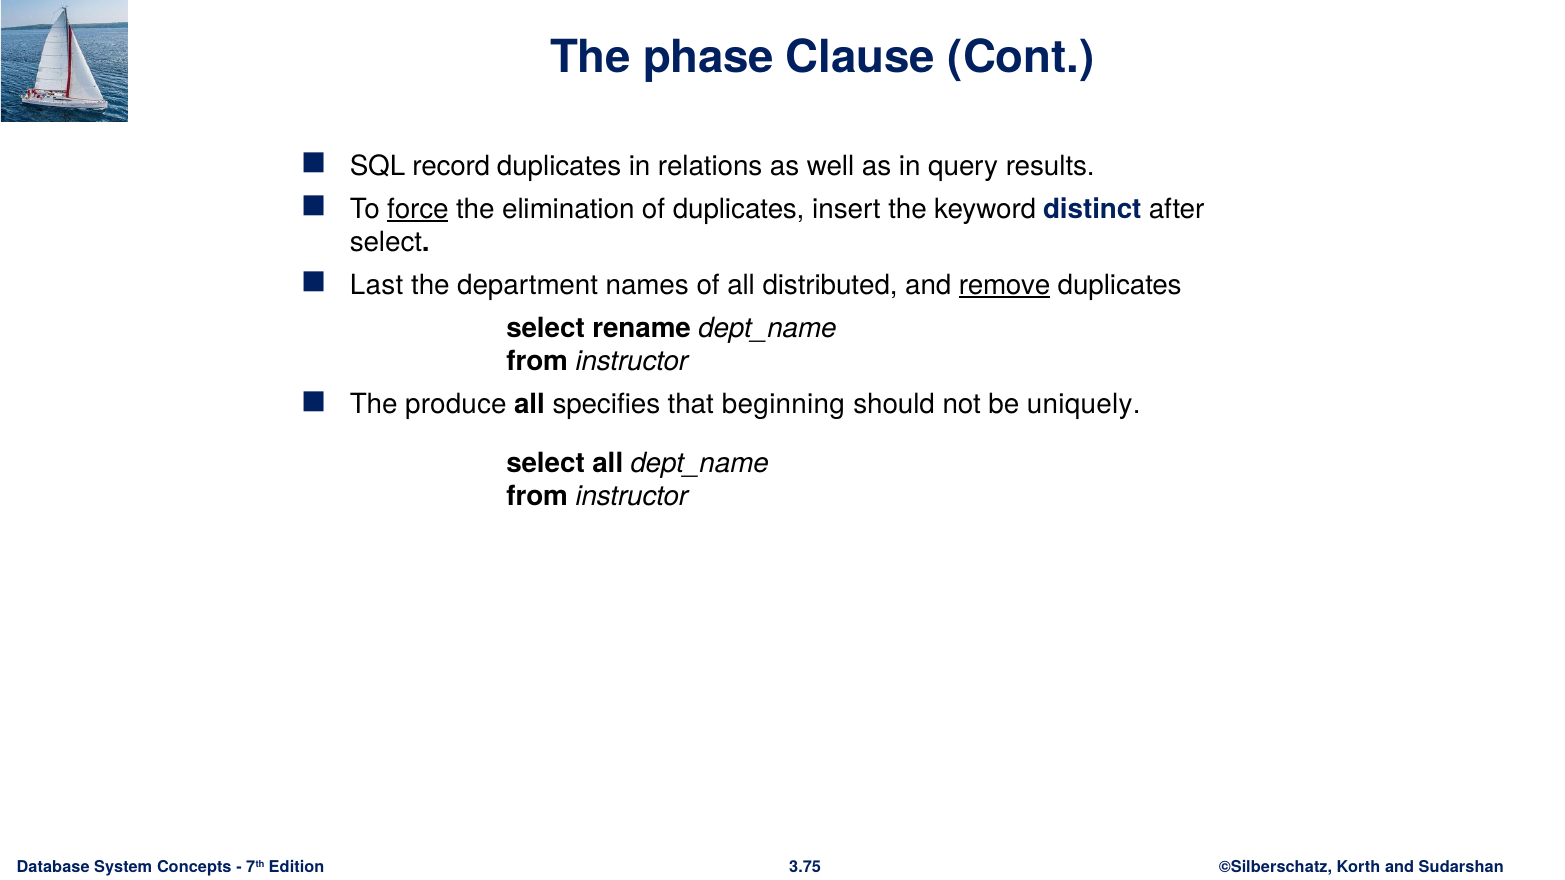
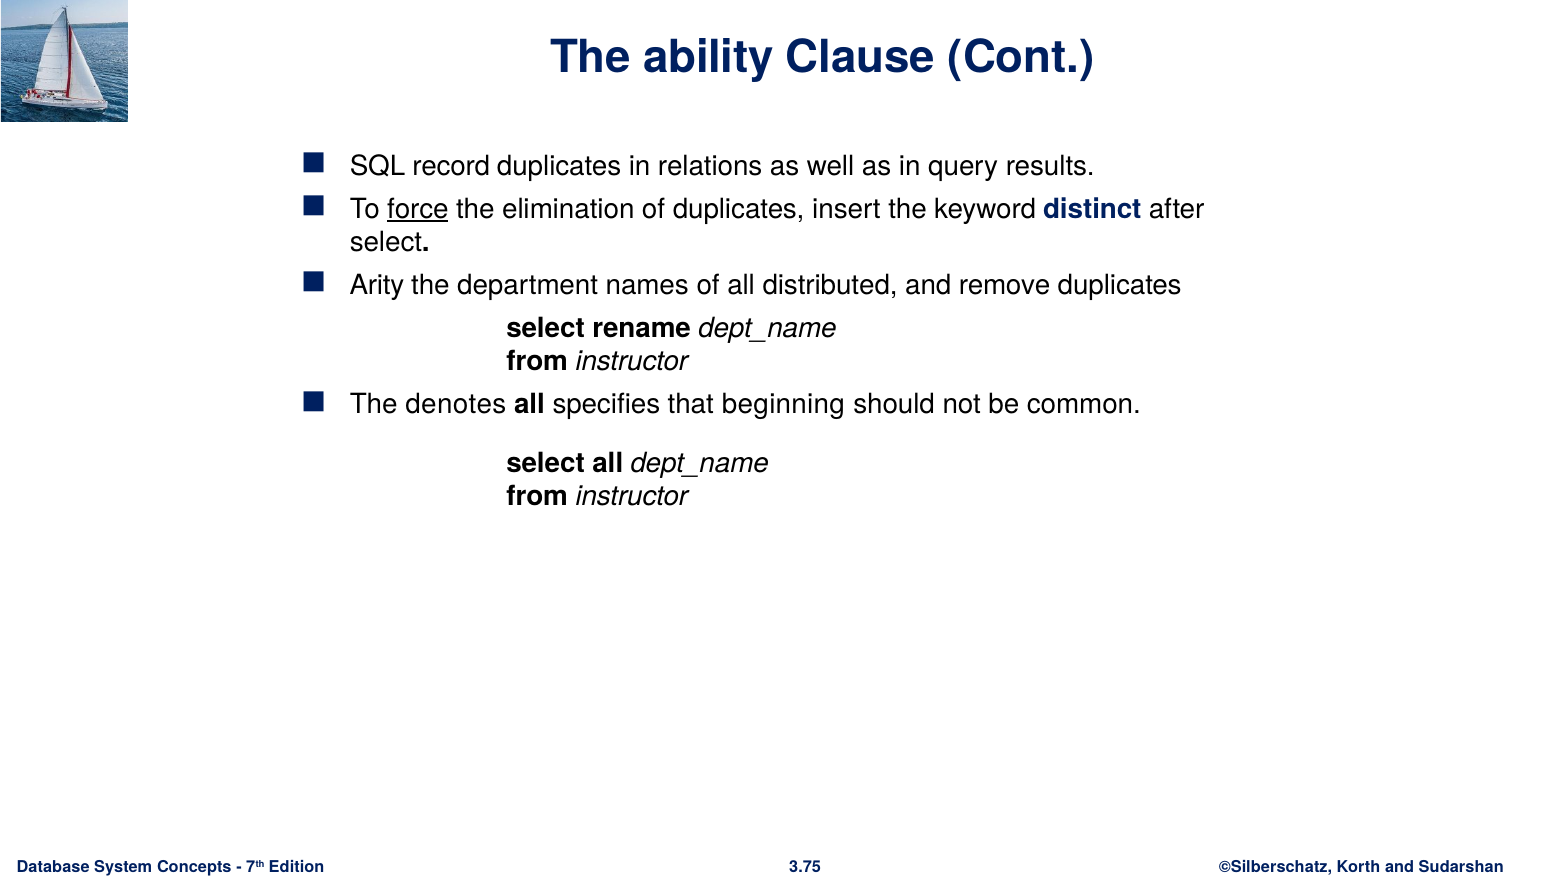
phase: phase -> ability
Last: Last -> Arity
remove underline: present -> none
produce: produce -> denotes
uniquely: uniquely -> common
